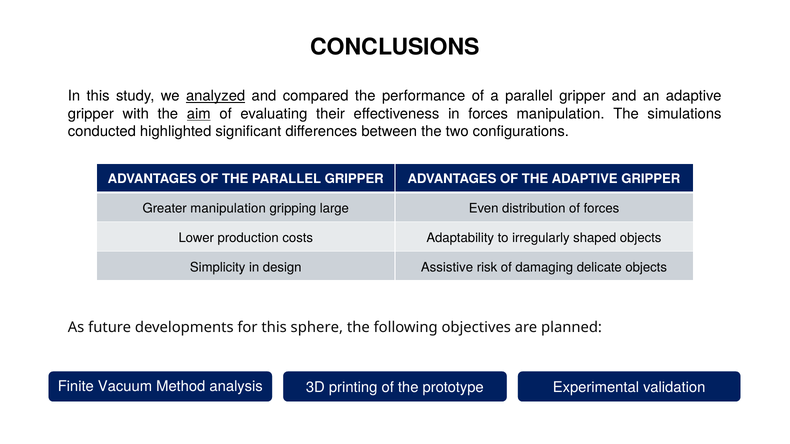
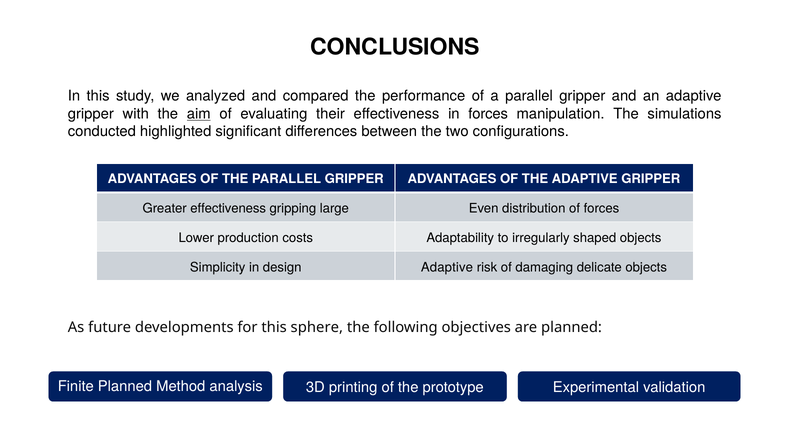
analyzed underline: present -> none
Greater manipulation: manipulation -> effectiveness
design Assistive: Assistive -> Adaptive
Finite Vacuum: Vacuum -> Planned
